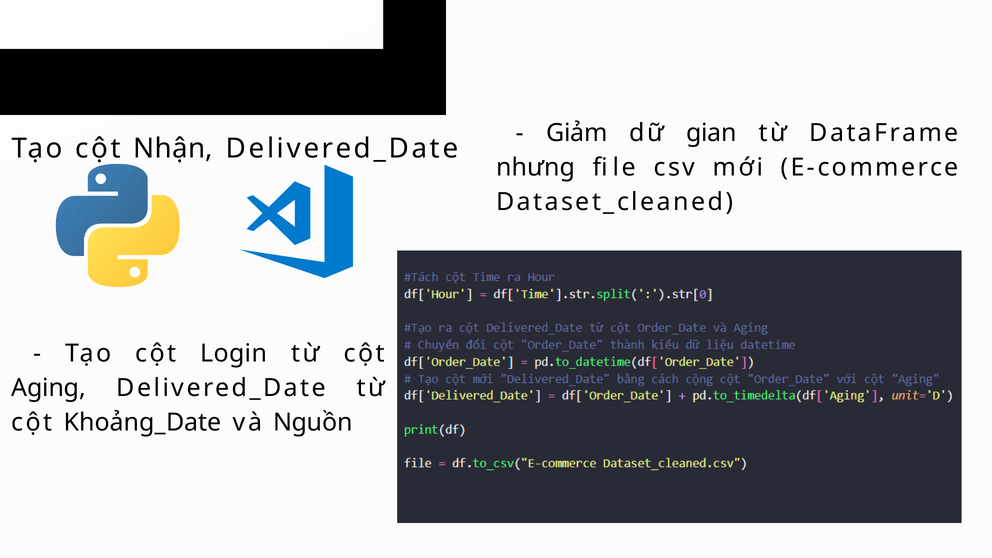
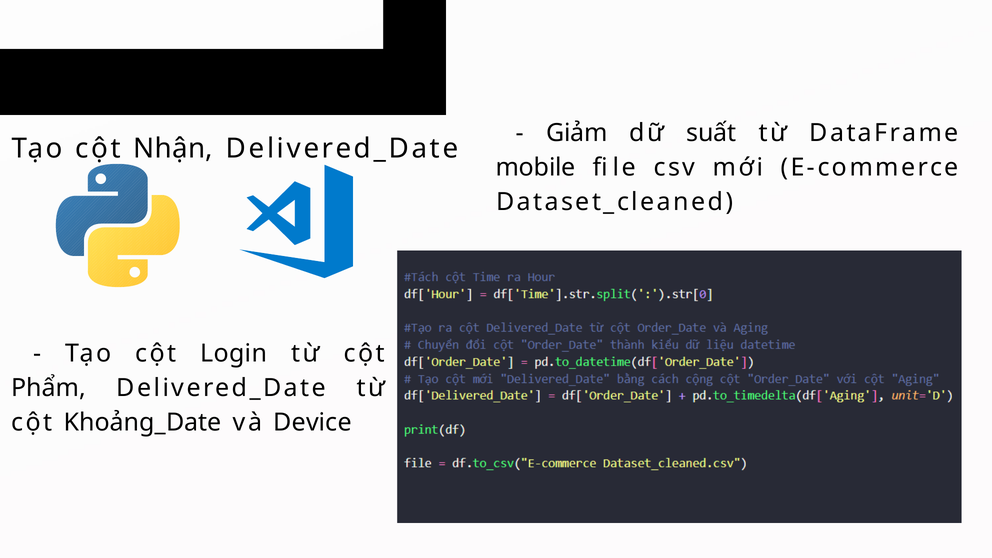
gian: gian -> suất
nhưng: nhưng -> mobile
Aging: Aging -> Phẩm
Nguồn: Nguồn -> Device
